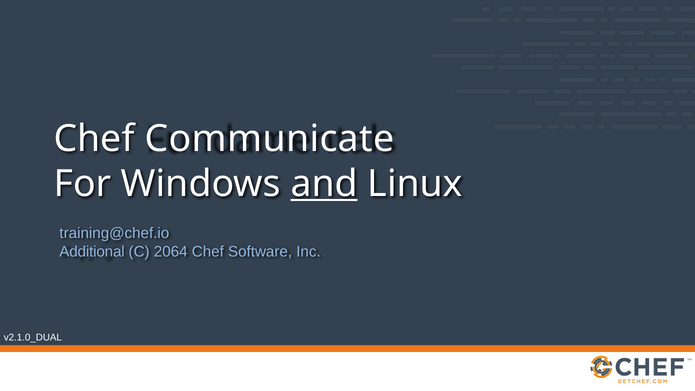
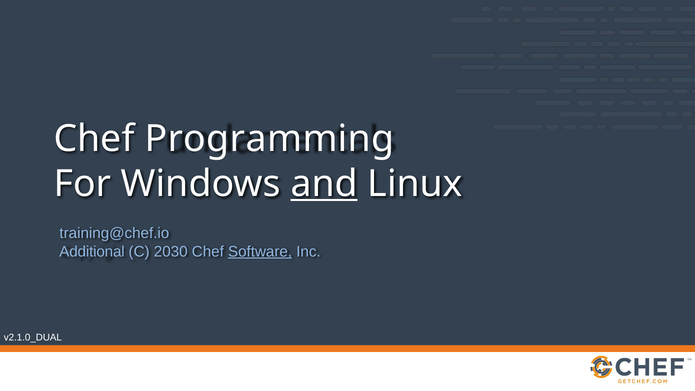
Communicate: Communicate -> Programming
2064: 2064 -> 2030
Software underline: none -> present
